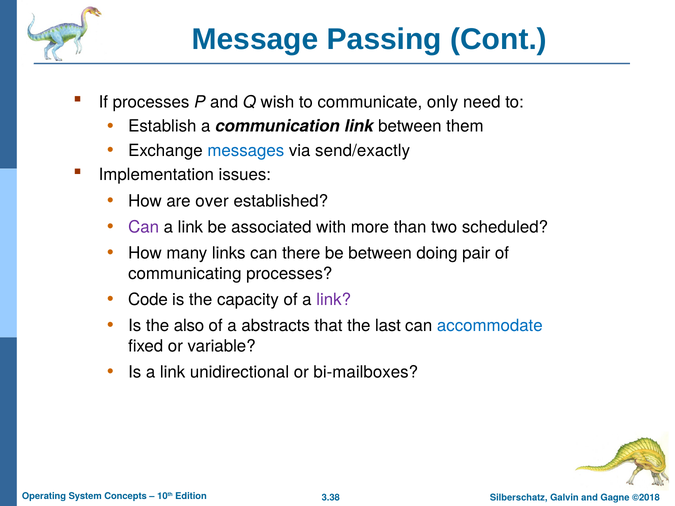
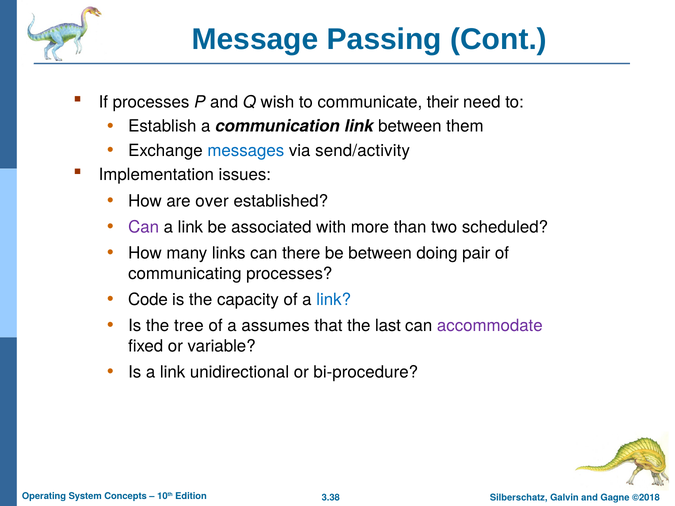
only: only -> their
send/exactly: send/exactly -> send/activity
link at (334, 300) colour: purple -> blue
also: also -> tree
abstracts: abstracts -> assumes
accommodate colour: blue -> purple
bi-mailboxes: bi-mailboxes -> bi-procedure
